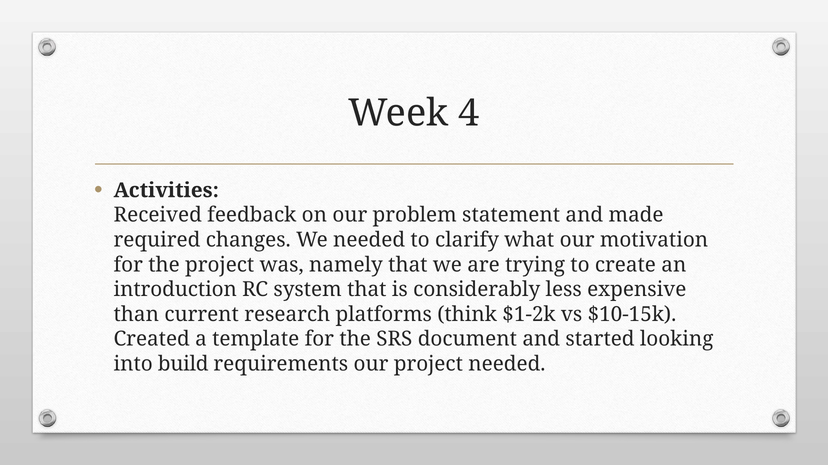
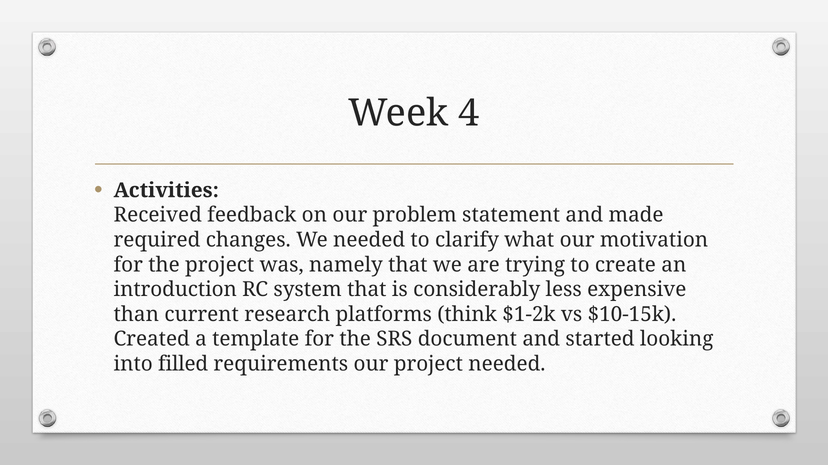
build: build -> filled
